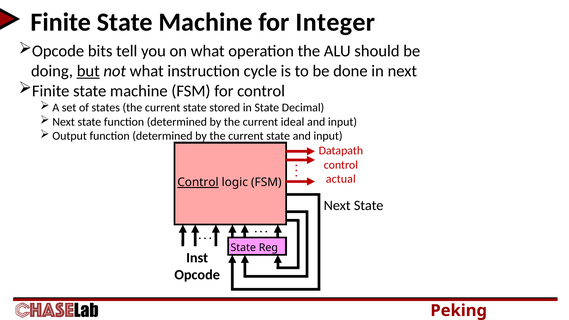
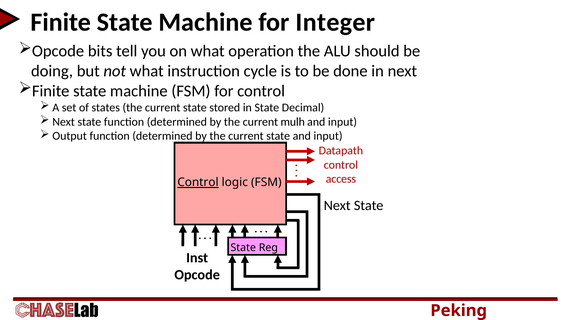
but underline: present -> none
ideal: ideal -> mulh
actual: actual -> access
